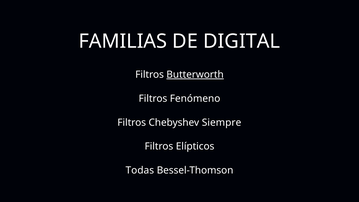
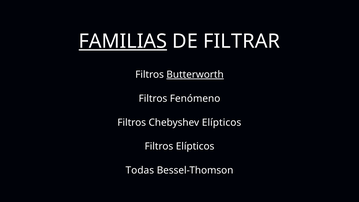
FAMILIAS underline: none -> present
DIGITAL: DIGITAL -> FILTRAR
Chebyshev Siempre: Siempre -> Elípticos
